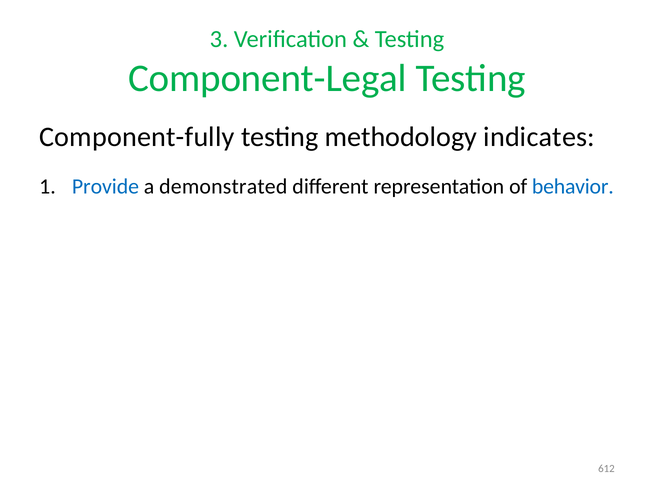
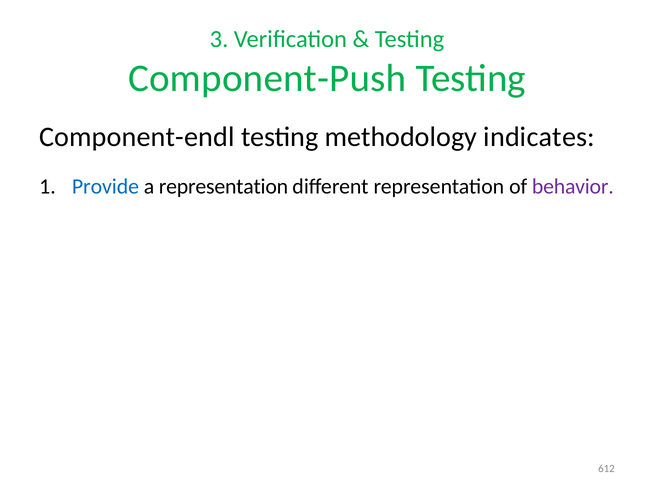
Component-Legal: Component-Legal -> Component-Push
Component-fully: Component-fully -> Component-endl
a demonstrated: demonstrated -> representation
behavior colour: blue -> purple
